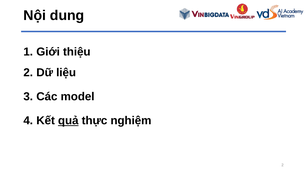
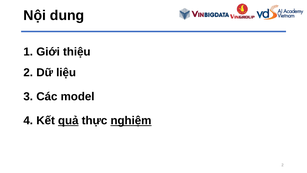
nghiệm underline: none -> present
